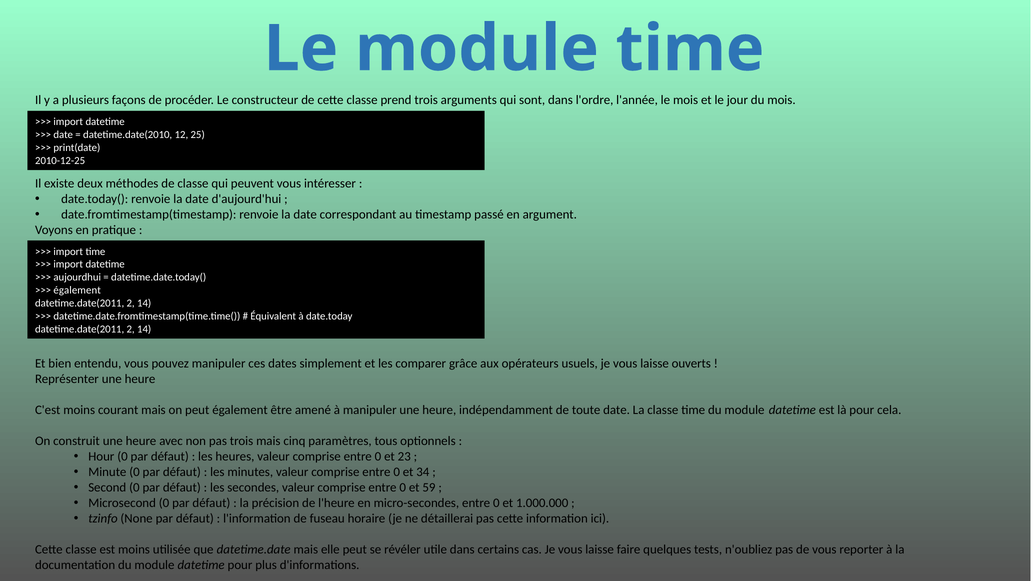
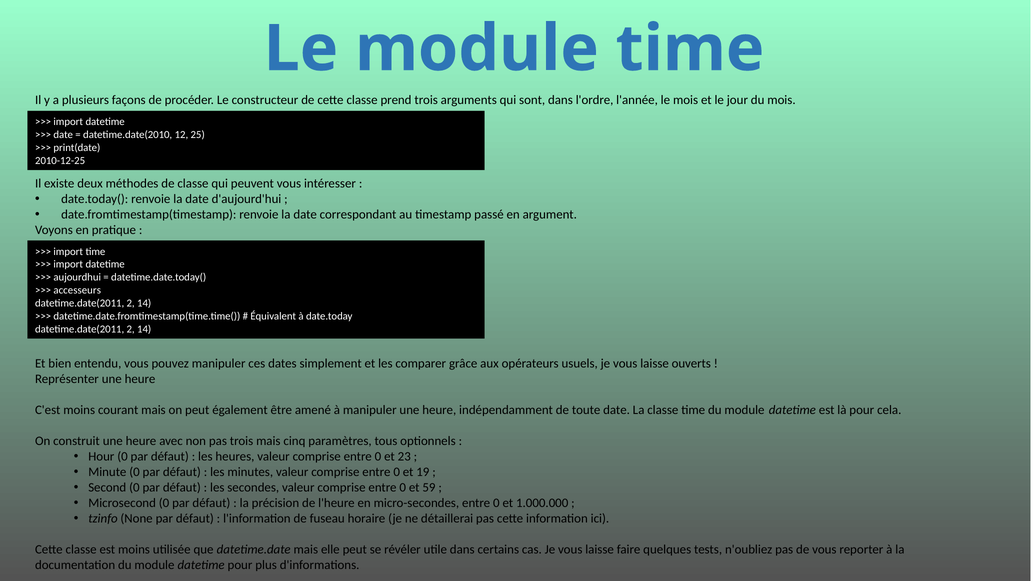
également at (77, 290): également -> accesseurs
34: 34 -> 19
